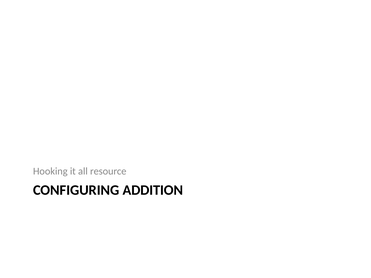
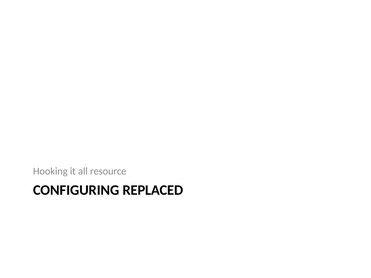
ADDITION: ADDITION -> REPLACED
